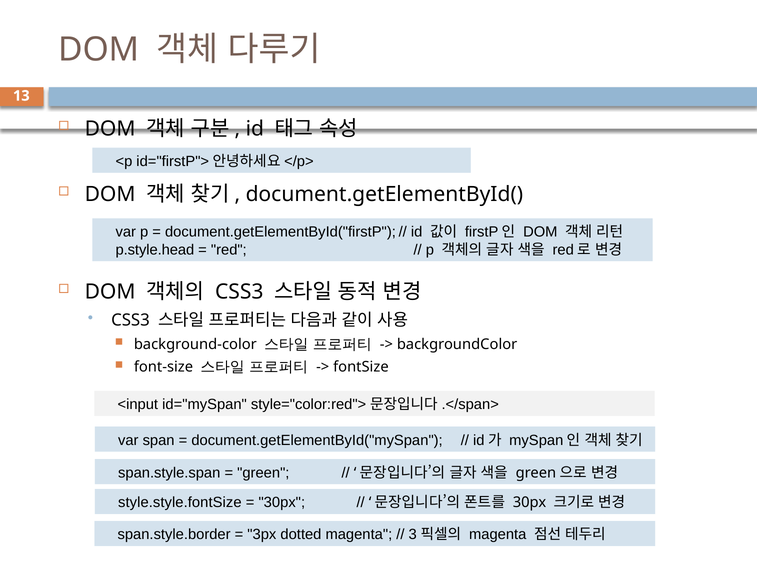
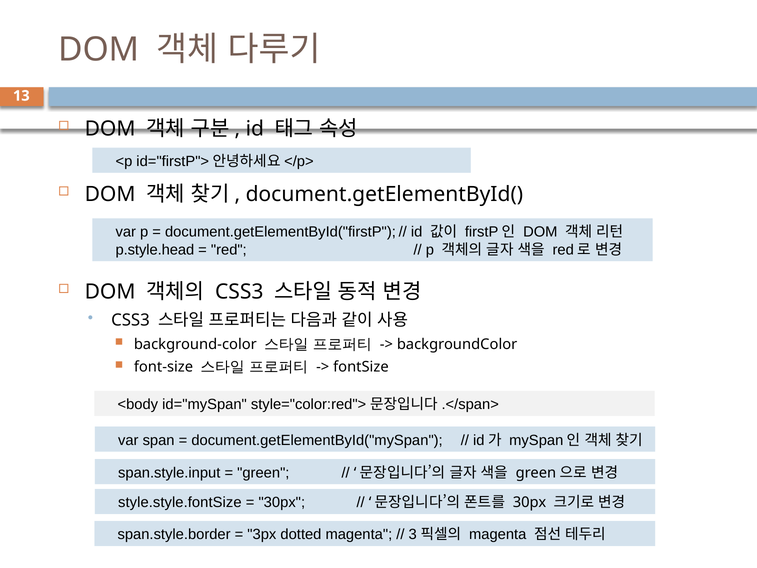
<input: <input -> <body
span.style.span: span.style.span -> span.style.input
